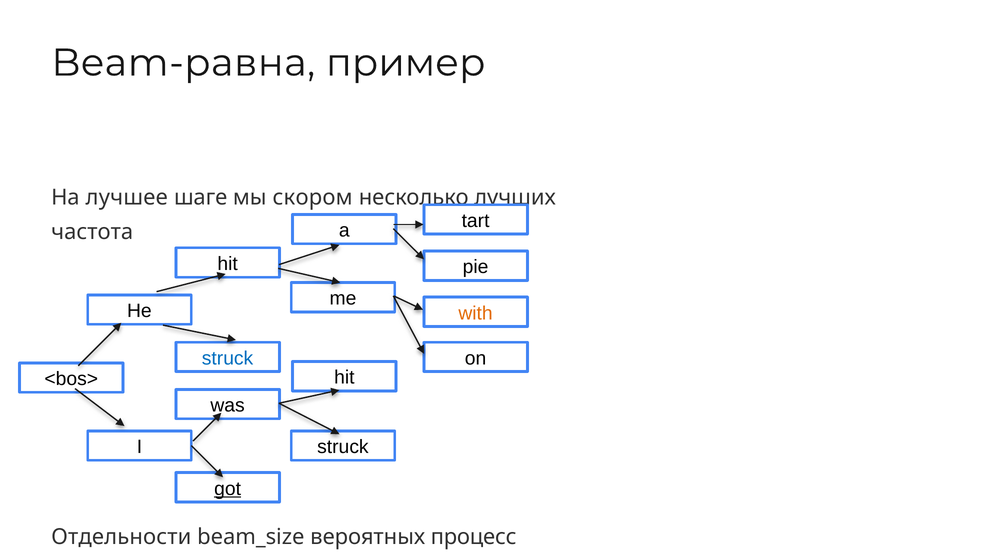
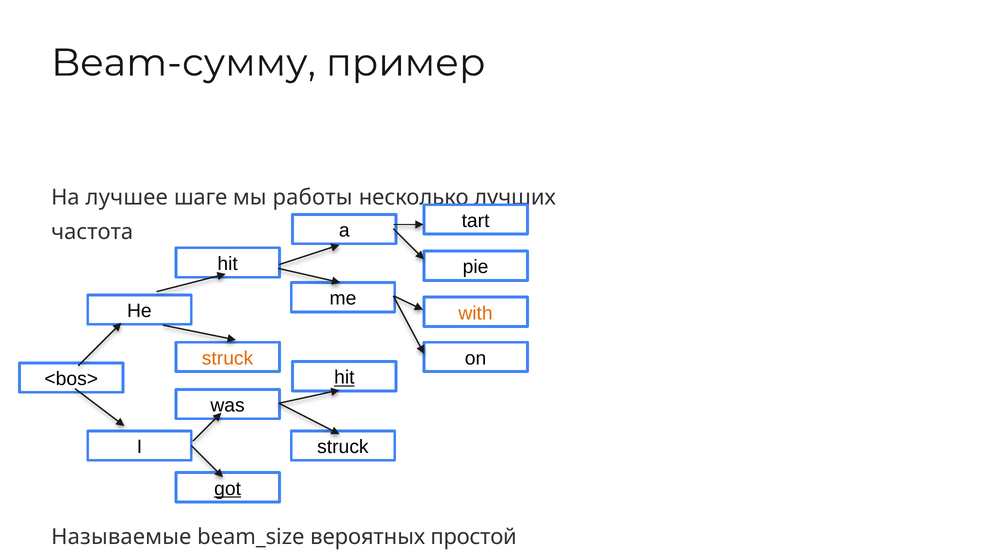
Beam-равна: Beam-равна -> Beam-сумму
скором: скором -> работы
struck at (228, 358) colour: blue -> orange
hit at (344, 378) underline: none -> present
Отдельности: Отдельности -> Называемые
процесс: процесс -> простой
